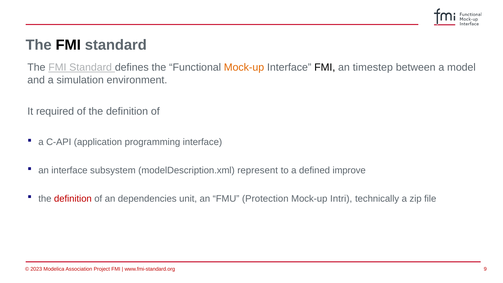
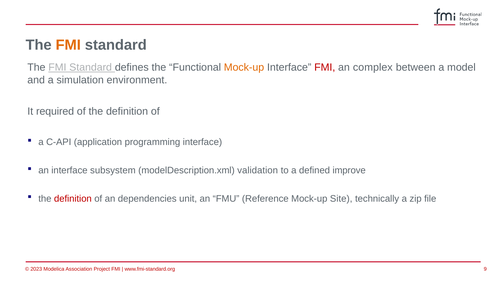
FMI at (68, 45) colour: black -> orange
FMI at (325, 67) colour: black -> red
timestep: timestep -> complex
represent: represent -> validation
Protection: Protection -> Reference
Intri: Intri -> Site
